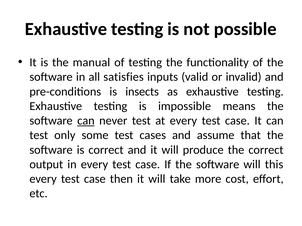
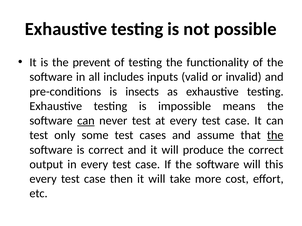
manual: manual -> prevent
satisfies: satisfies -> includes
the at (275, 136) underline: none -> present
